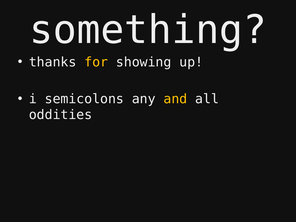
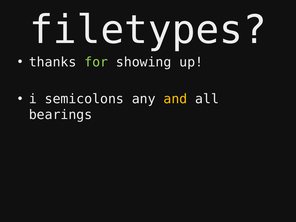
something: something -> filetypes
for colour: yellow -> light green
oddities: oddities -> bearings
